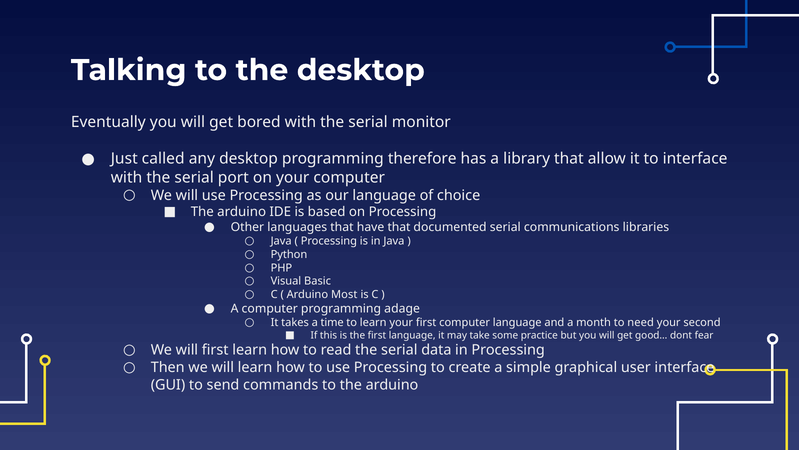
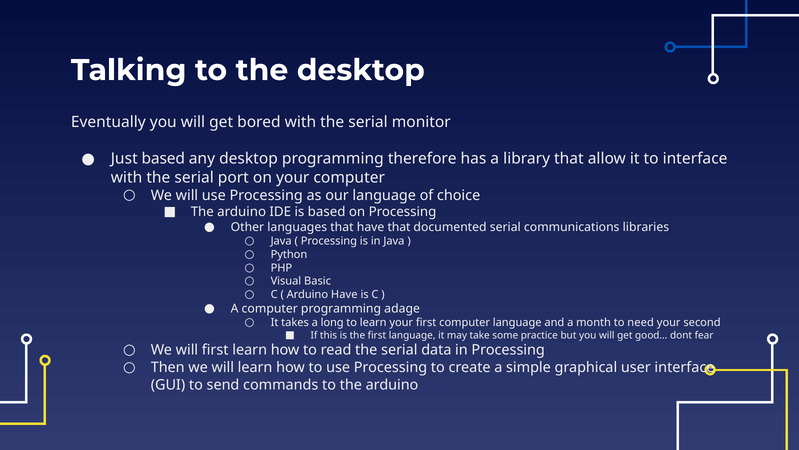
Just called: called -> based
Arduino Most: Most -> Have
time: time -> long
